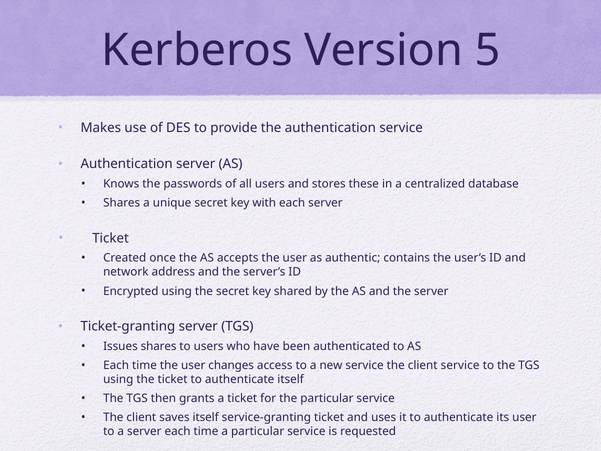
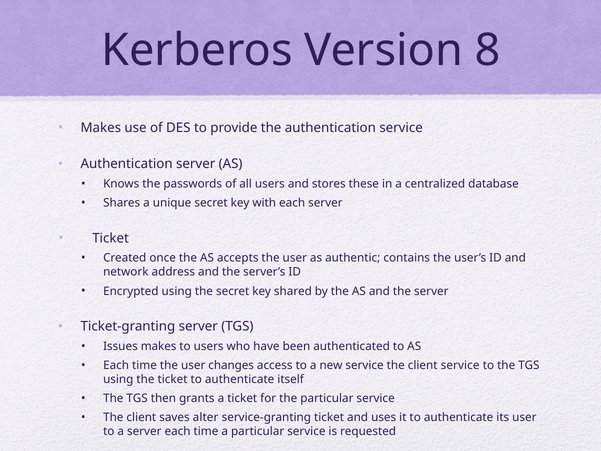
5: 5 -> 8
Issues shares: shares -> makes
saves itself: itself -> alter
